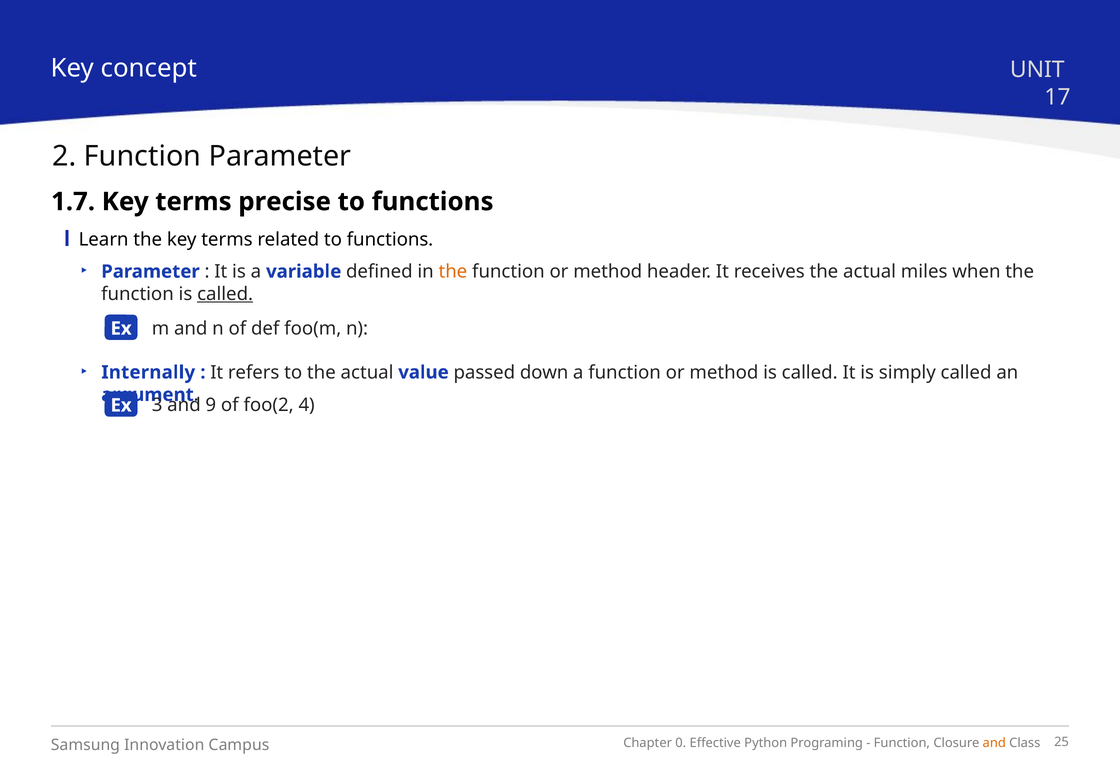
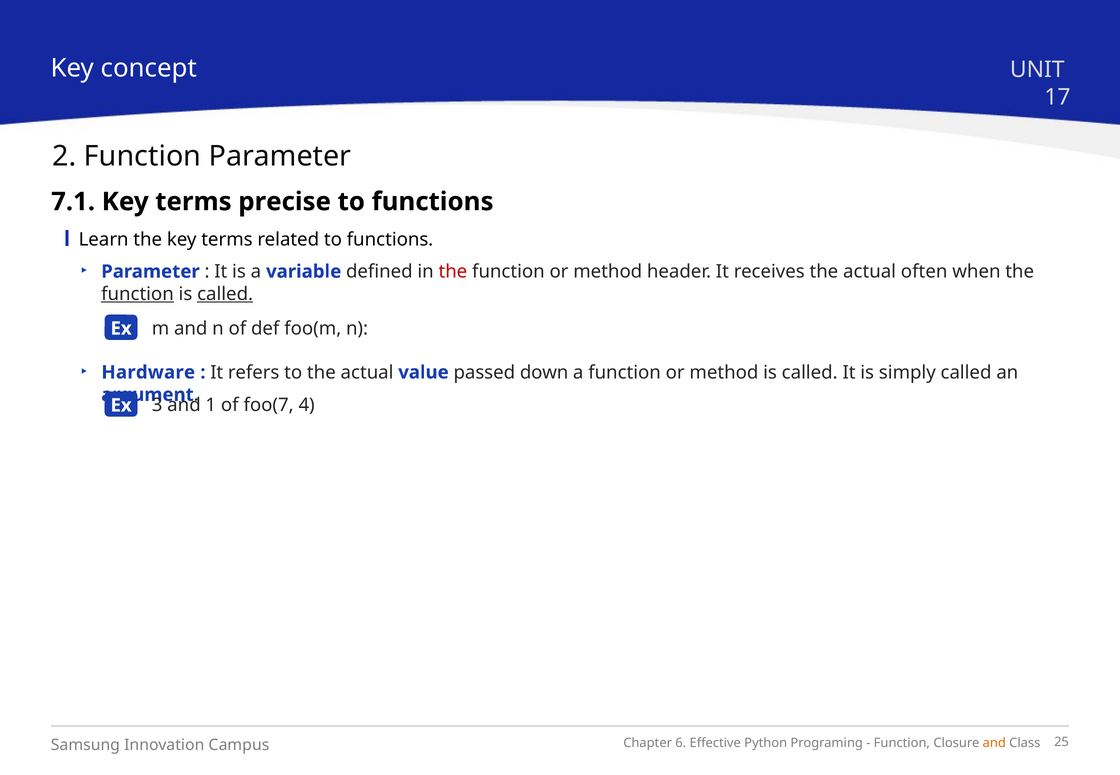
1.7: 1.7 -> 7.1
the at (453, 272) colour: orange -> red
miles: miles -> often
function at (137, 294) underline: none -> present
Internally: Internally -> Hardware
9: 9 -> 1
foo(2: foo(2 -> foo(7
0: 0 -> 6
